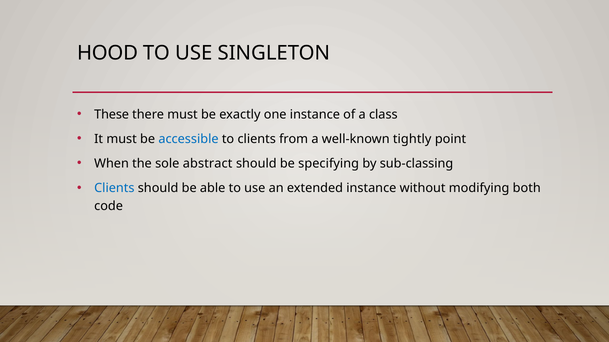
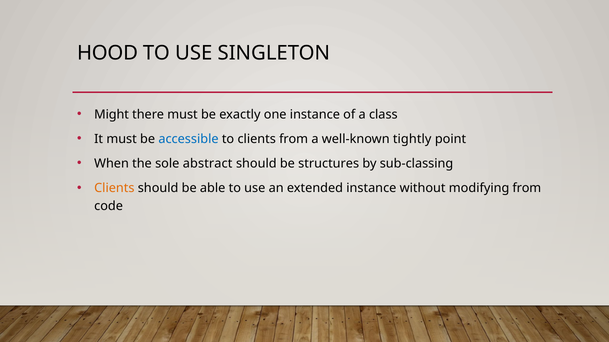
These: These -> Might
specifying: specifying -> structures
Clients at (114, 188) colour: blue -> orange
modifying both: both -> from
